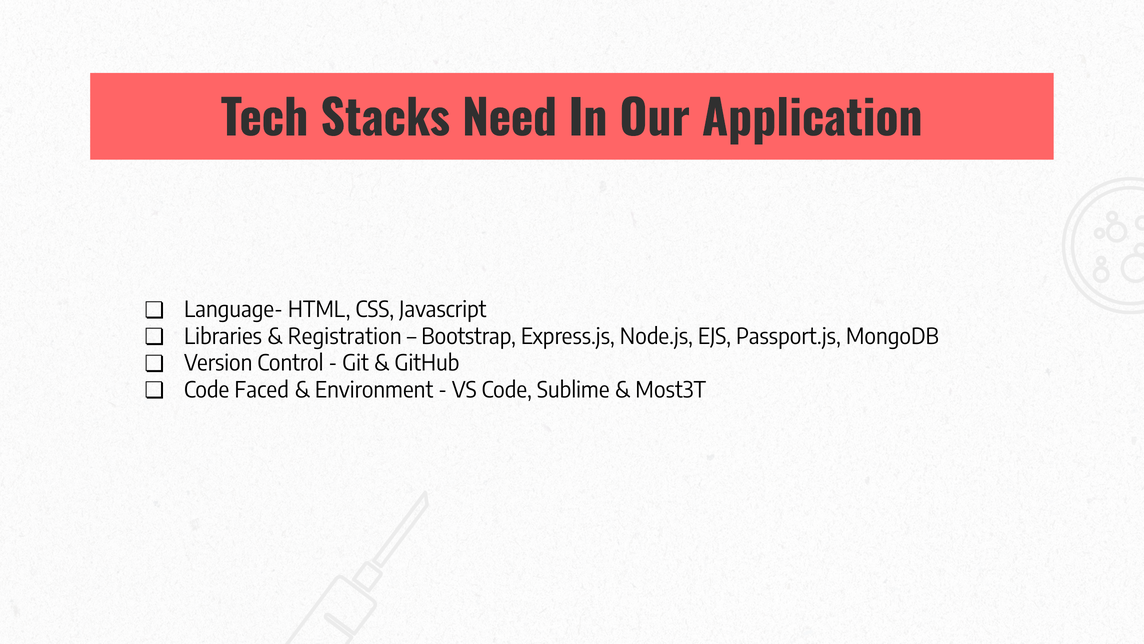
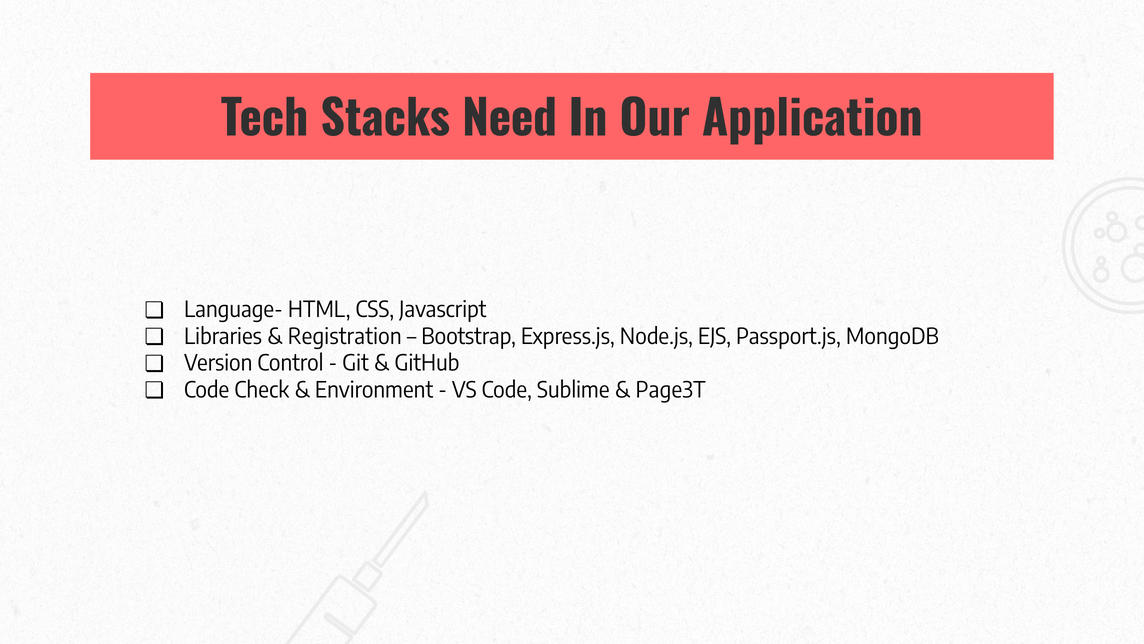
Faced: Faced -> Check
Most3T: Most3T -> Page3T
